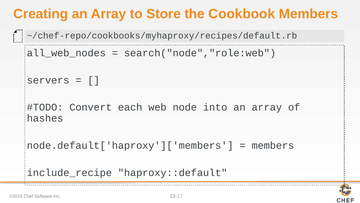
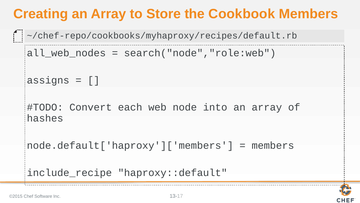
servers: servers -> assigns
